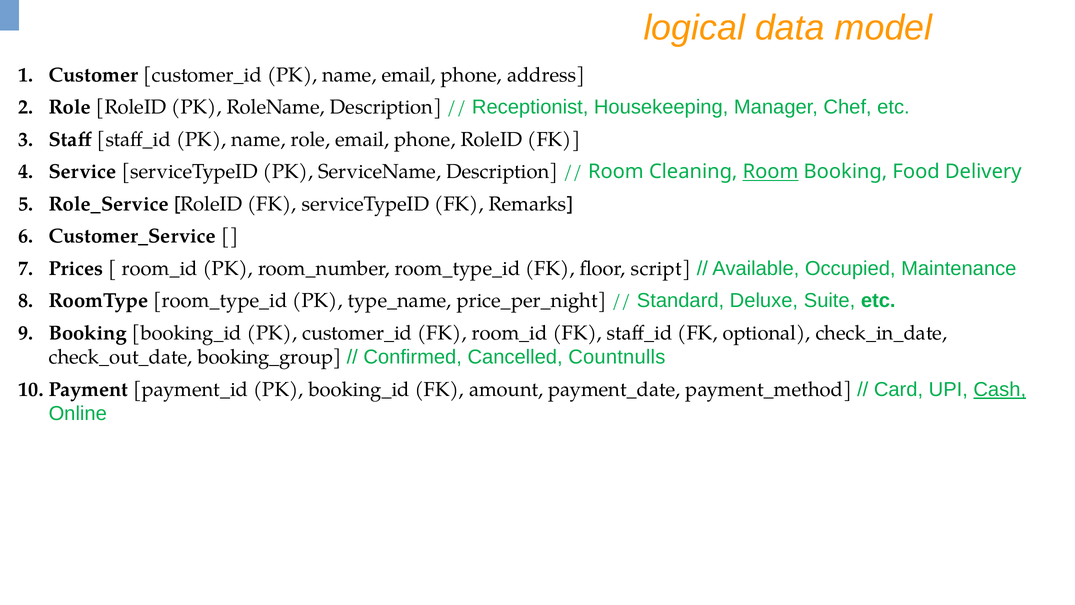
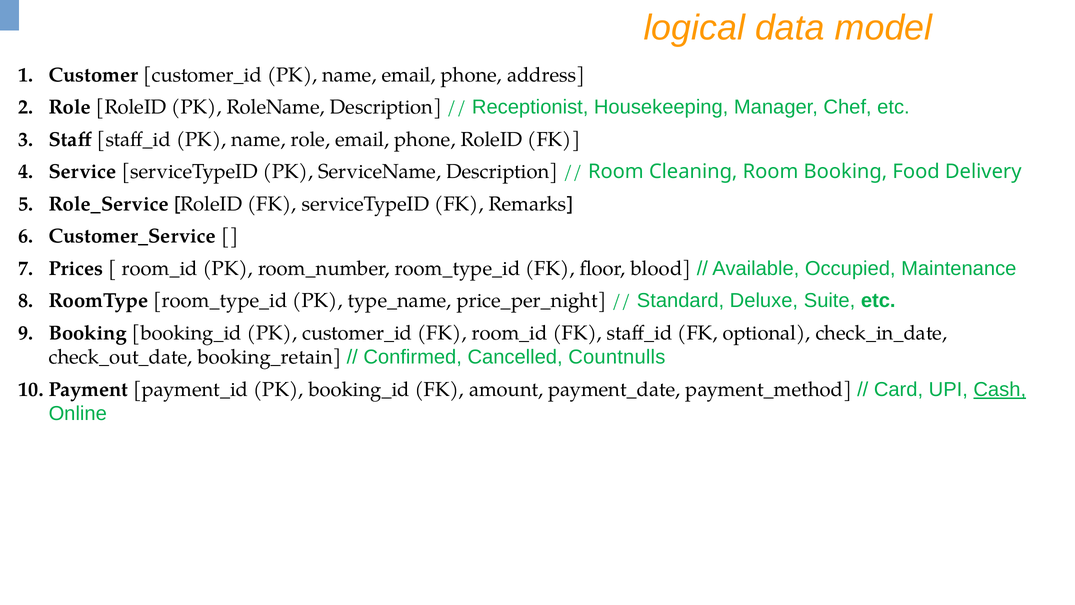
Room at (771, 172) underline: present -> none
script: script -> blood
booking_group: booking_group -> booking_retain
